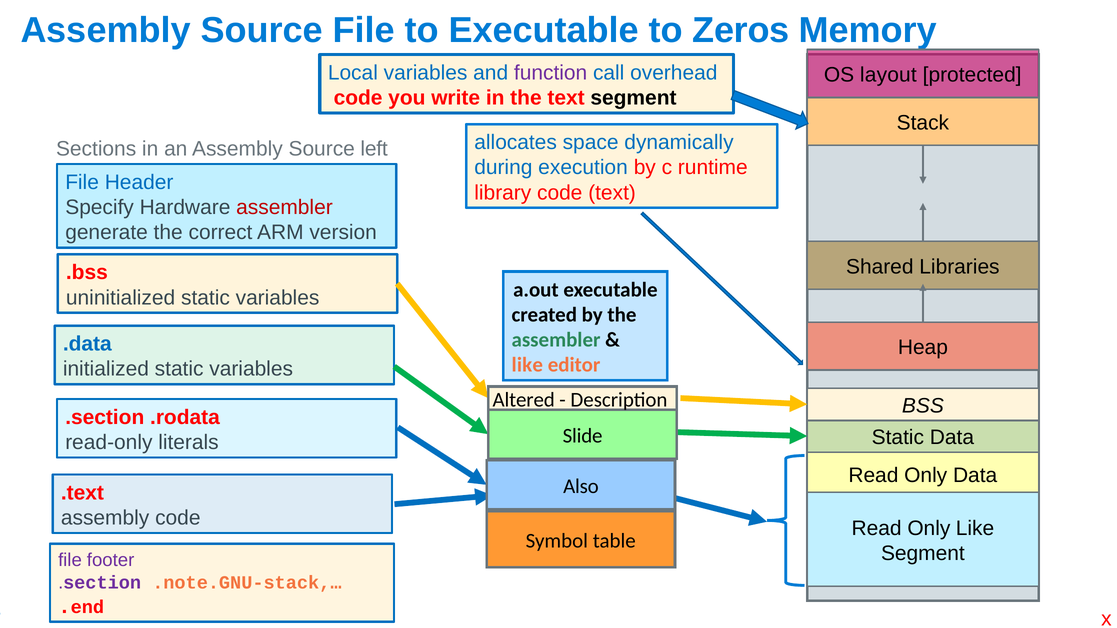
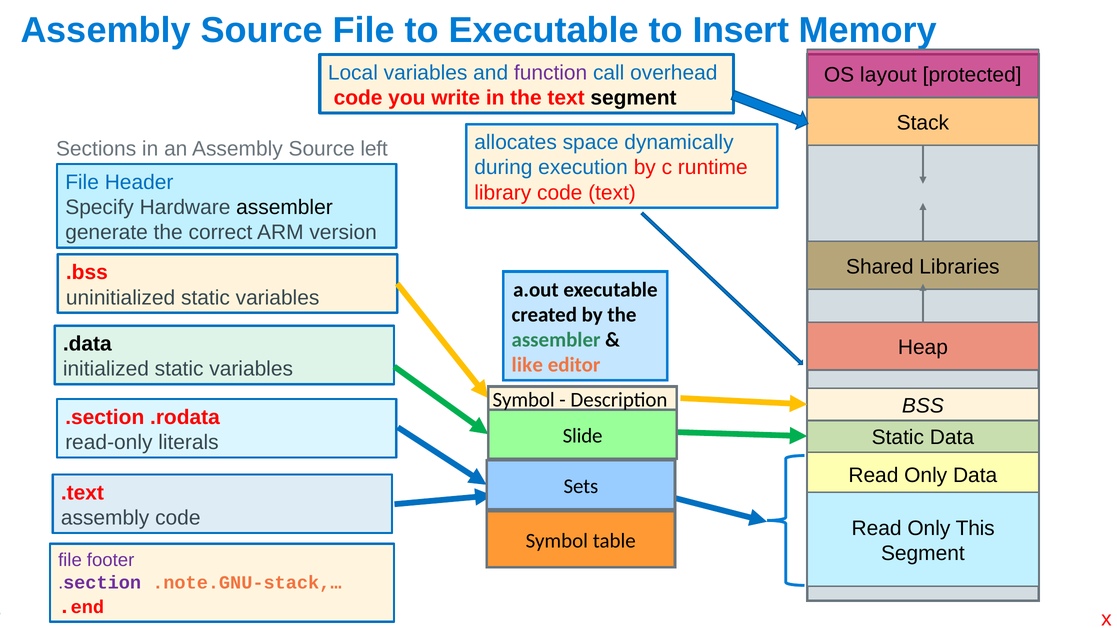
Zeros: Zeros -> Insert
assembler at (284, 207) colour: red -> black
.data colour: blue -> black
Altered at (524, 400): Altered -> Symbol
Also: Also -> Sets
Only Like: Like -> This
